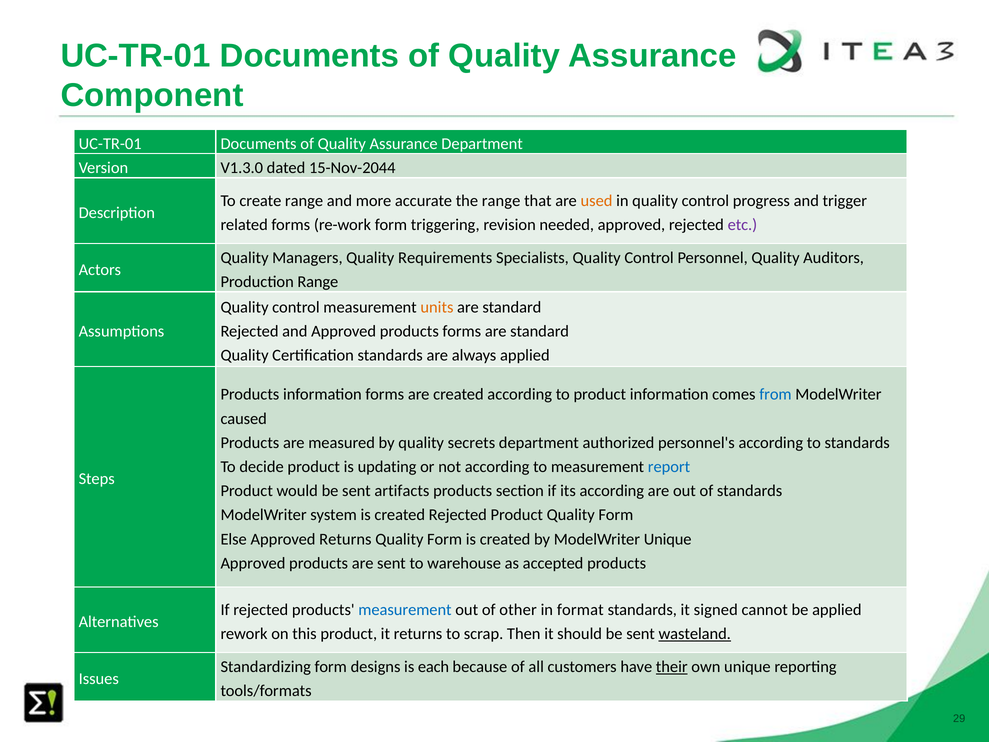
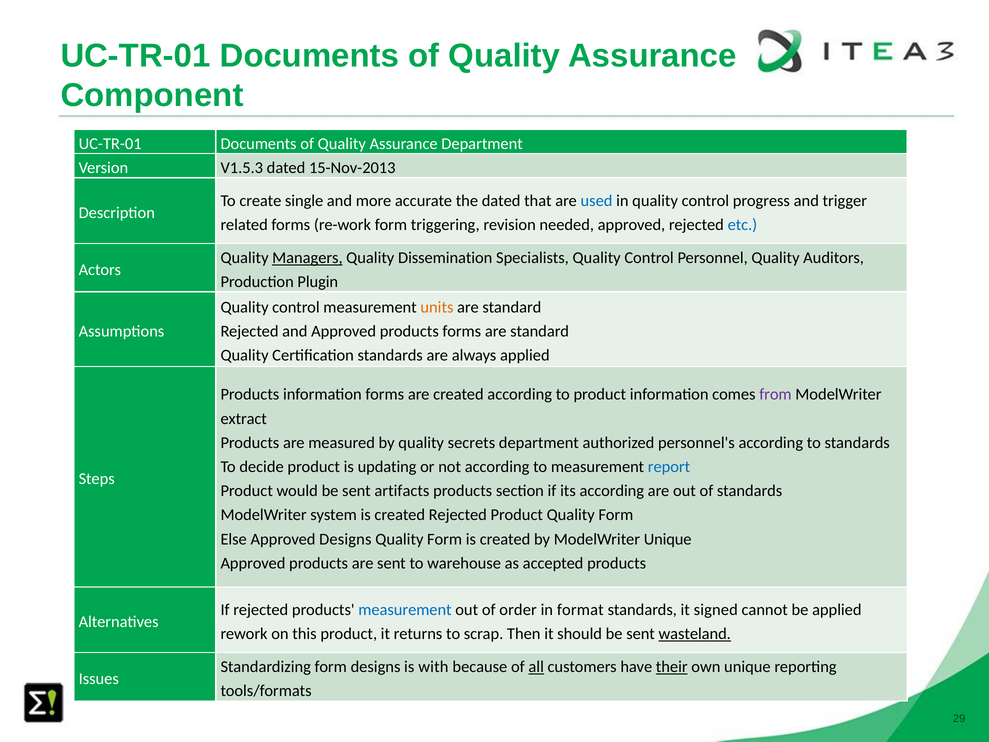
V1.3.0: V1.3.0 -> V1.5.3
15-Nov-2044: 15-Nov-2044 -> 15-Nov-2013
create range: range -> single
the range: range -> dated
used colour: orange -> blue
etc colour: purple -> blue
Managers underline: none -> present
Requirements: Requirements -> Dissemination
Production Range: Range -> Plugin
from colour: blue -> purple
caused: caused -> extract
Approved Returns: Returns -> Designs
other: other -> order
each: each -> with
all underline: none -> present
